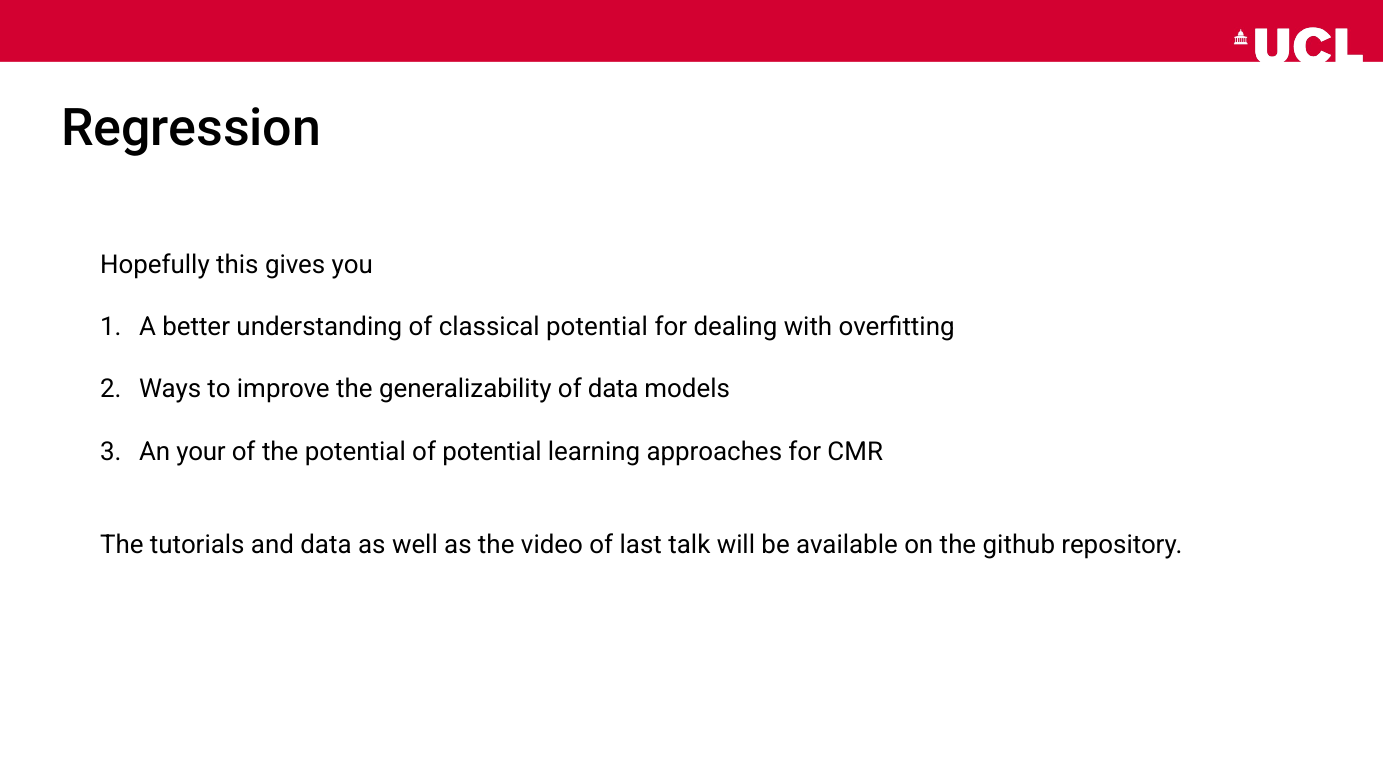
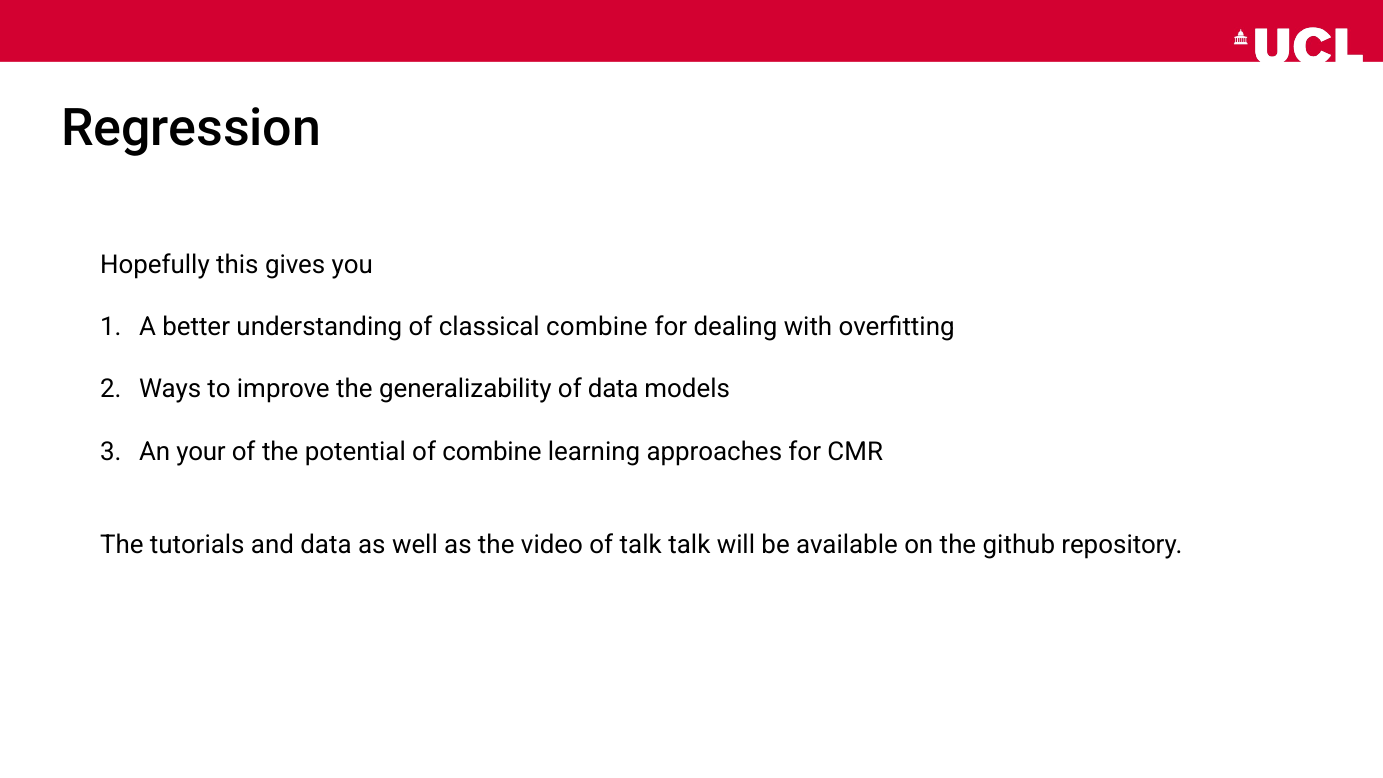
classical potential: potential -> combine
of potential: potential -> combine
of last: last -> talk
